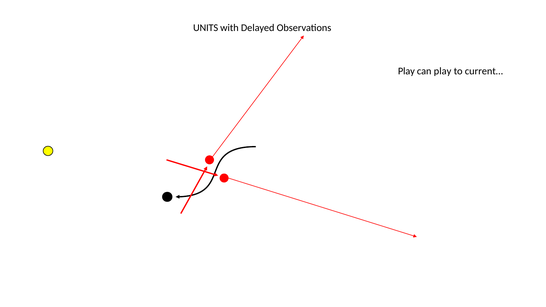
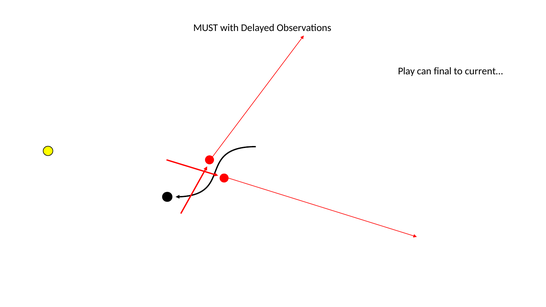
UNITS: UNITS -> MUST
can play: play -> final
